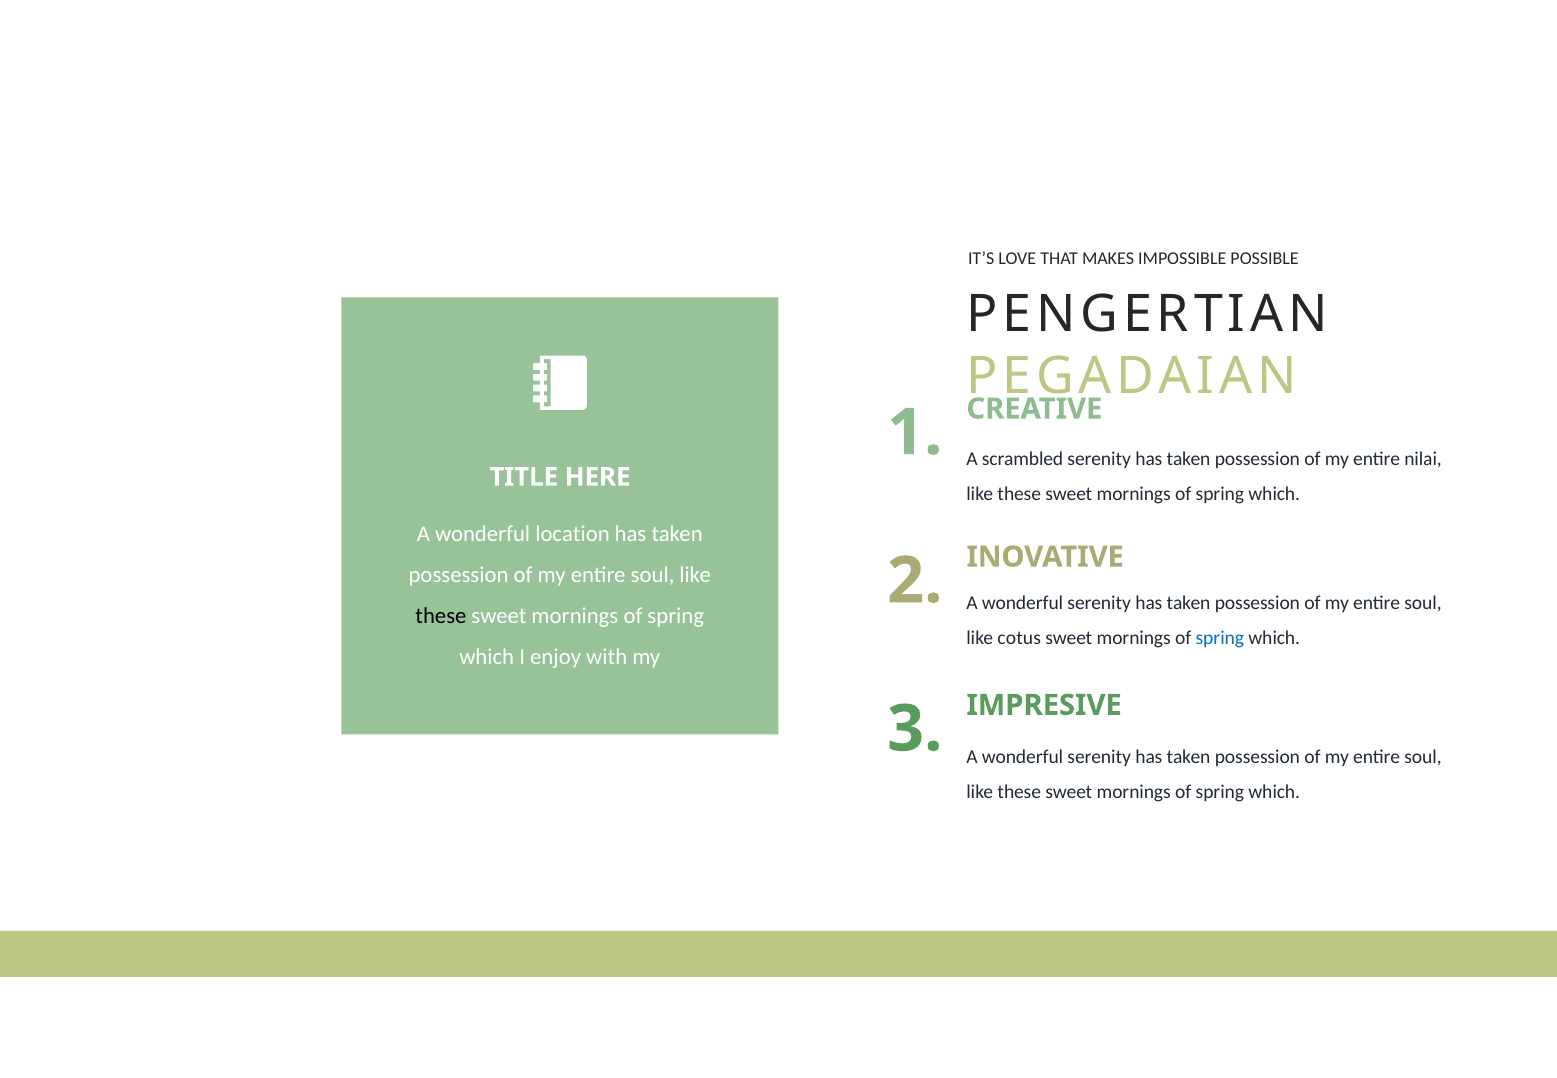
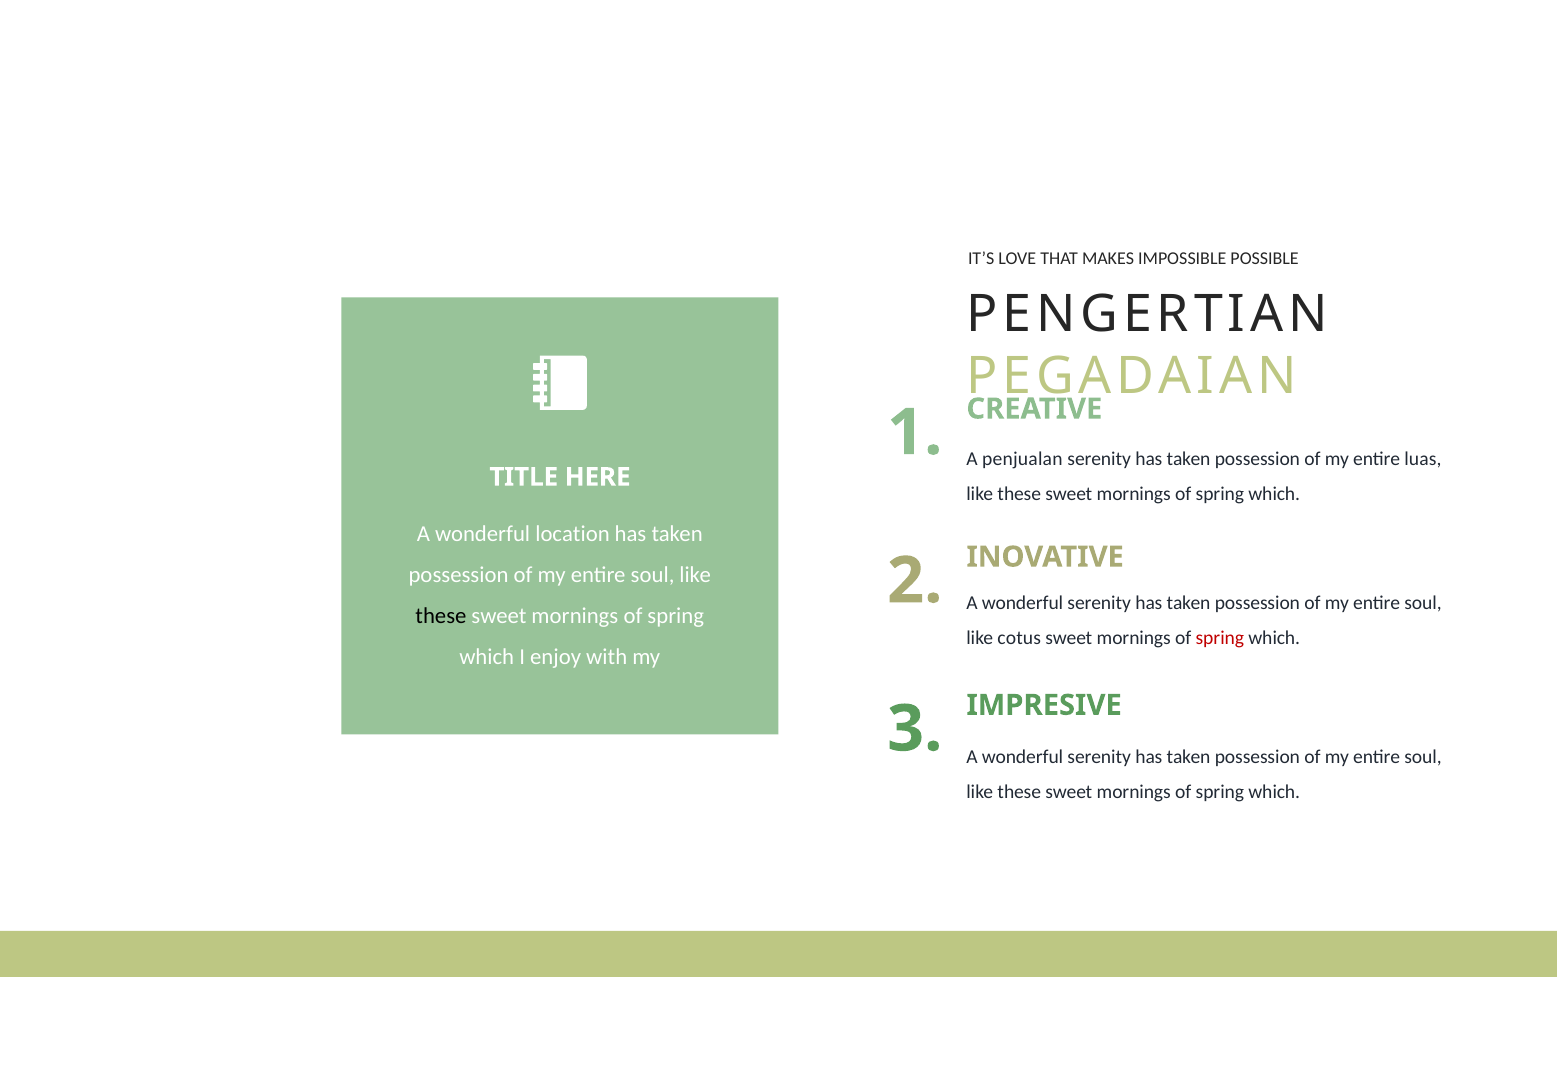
scrambled: scrambled -> penjualan
nilai: nilai -> luas
spring at (1220, 638) colour: blue -> red
